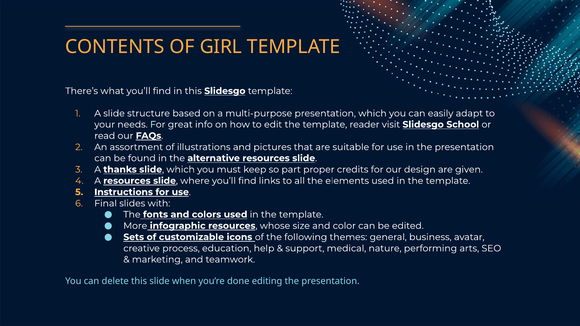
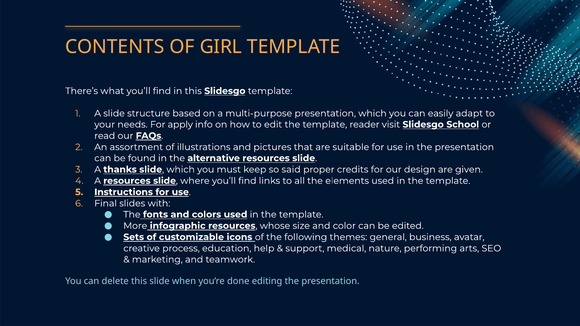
great: great -> apply
part: part -> said
